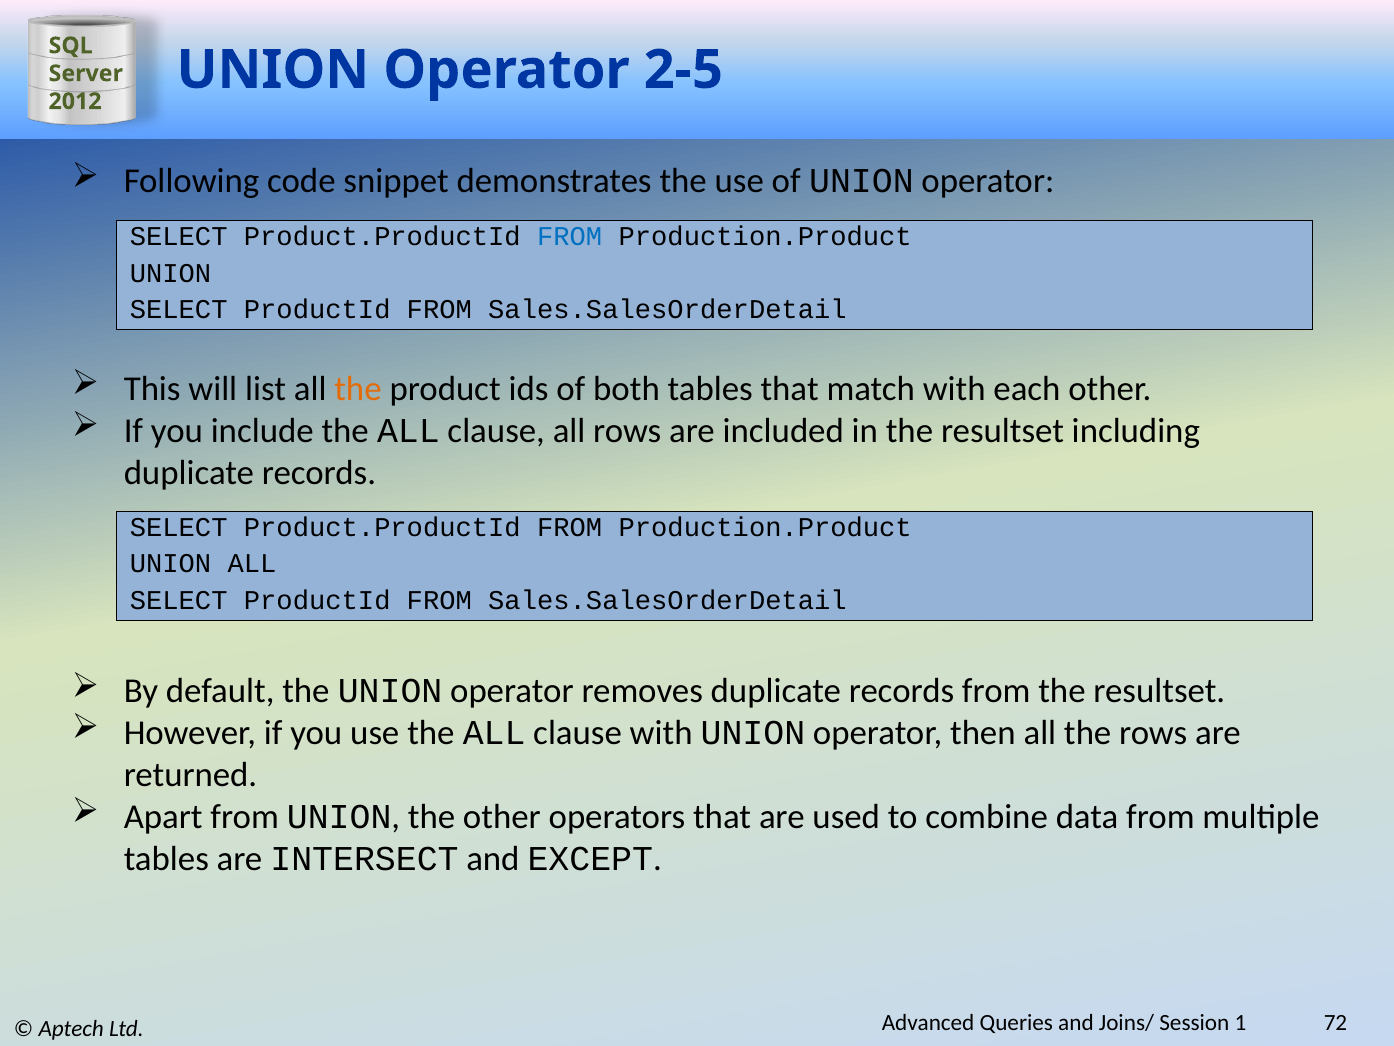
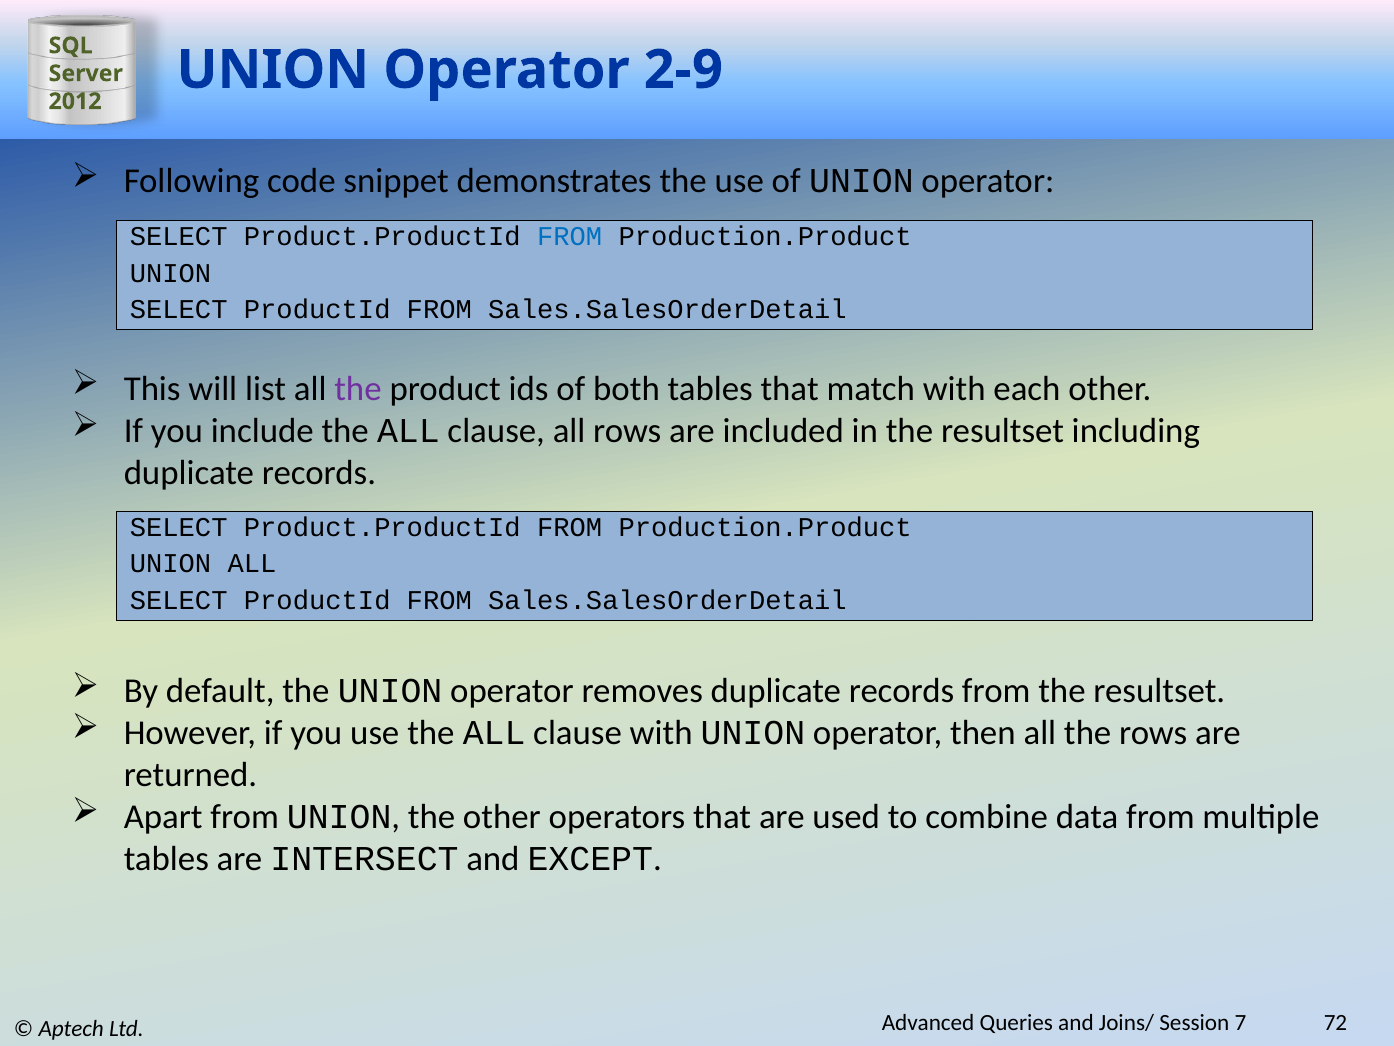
2-5: 2-5 -> 2-9
the at (358, 389) colour: orange -> purple
1: 1 -> 7
